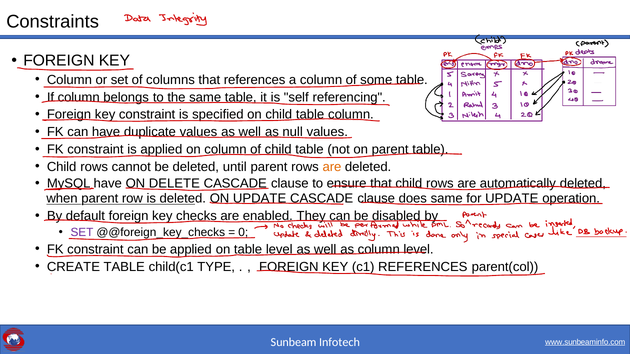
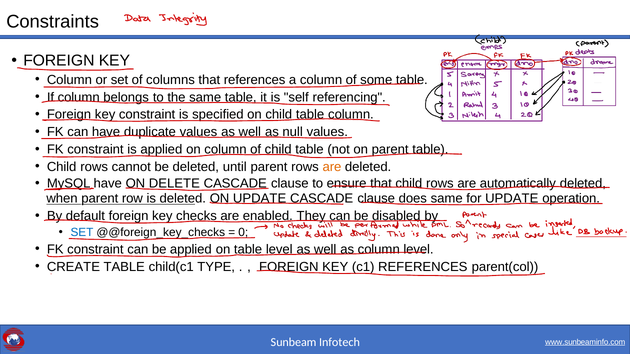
SET at (82, 233) colour: purple -> blue
